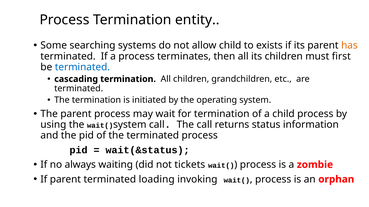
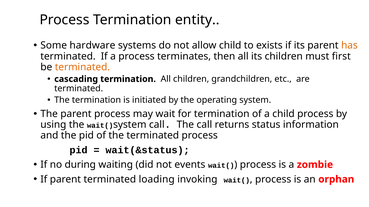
searching: searching -> hardware
terminated at (82, 67) colour: blue -> orange
always: always -> during
tickets: tickets -> events
